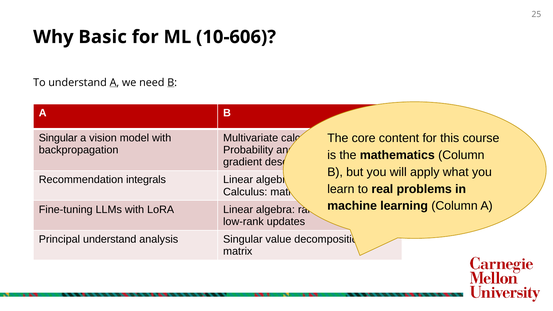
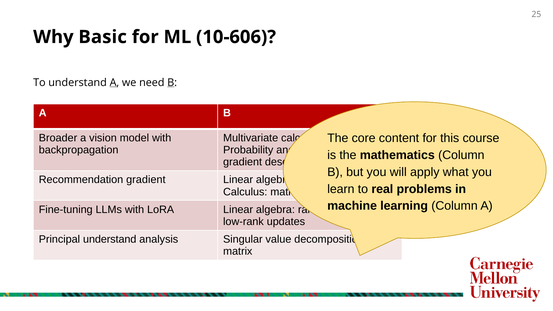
Singular at (58, 138): Singular -> Broader
Recommendation integrals: integrals -> gradient
